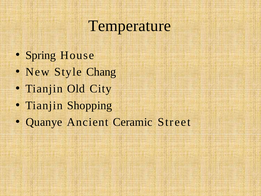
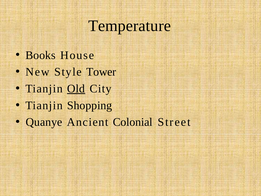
Spring: Spring -> Books
Chang: Chang -> Tower
Old underline: none -> present
Ceramic: Ceramic -> Colonial
